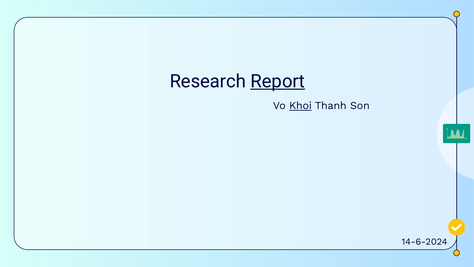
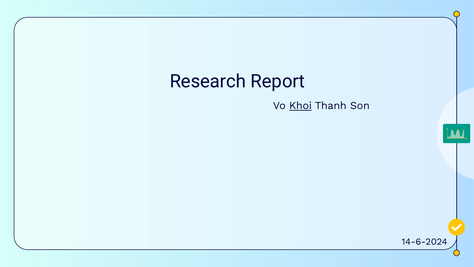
Report underline: present -> none
